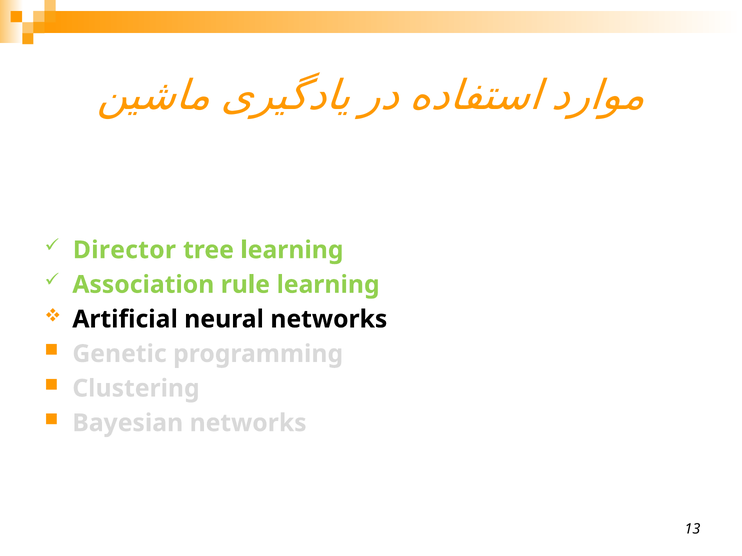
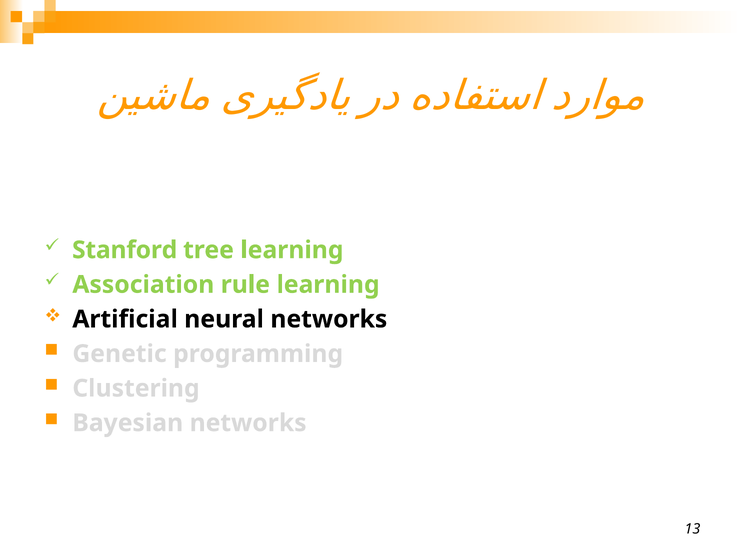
Director: Director -> Stanford
